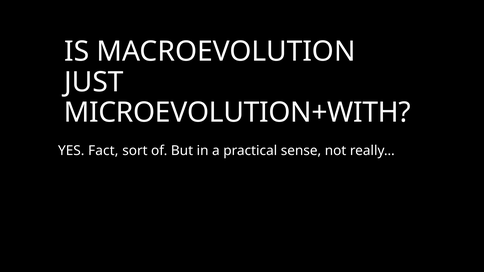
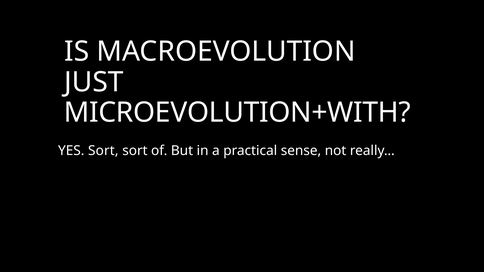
YES Fact: Fact -> Sort
